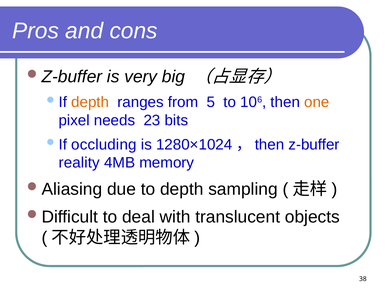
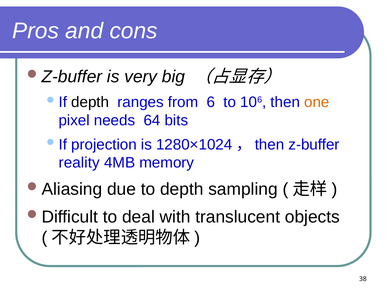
depth at (90, 102) colour: orange -> black
5: 5 -> 6
23: 23 -> 64
occluding: occluding -> projection
